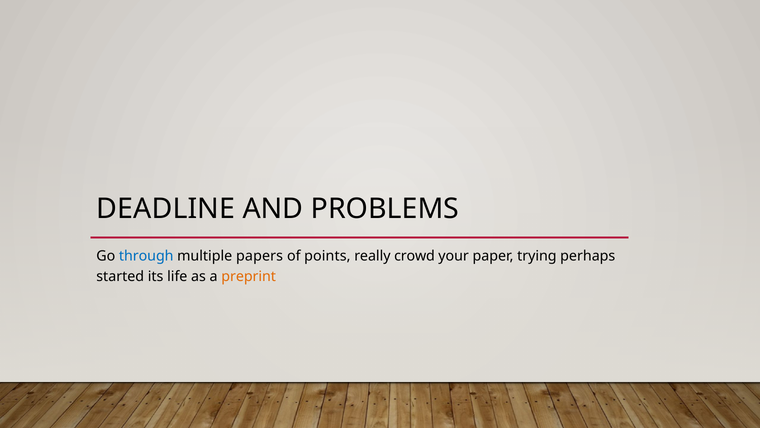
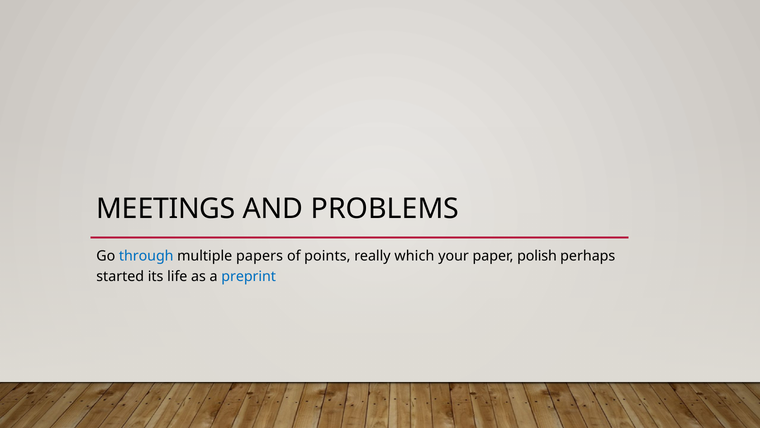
DEADLINE: DEADLINE -> MEETINGS
crowd: crowd -> which
trying: trying -> polish
preprint colour: orange -> blue
